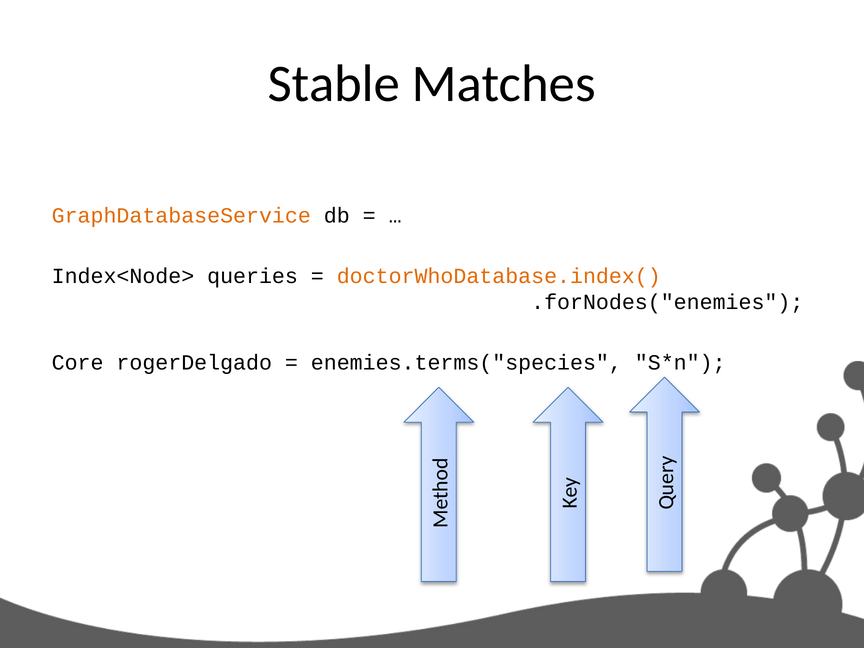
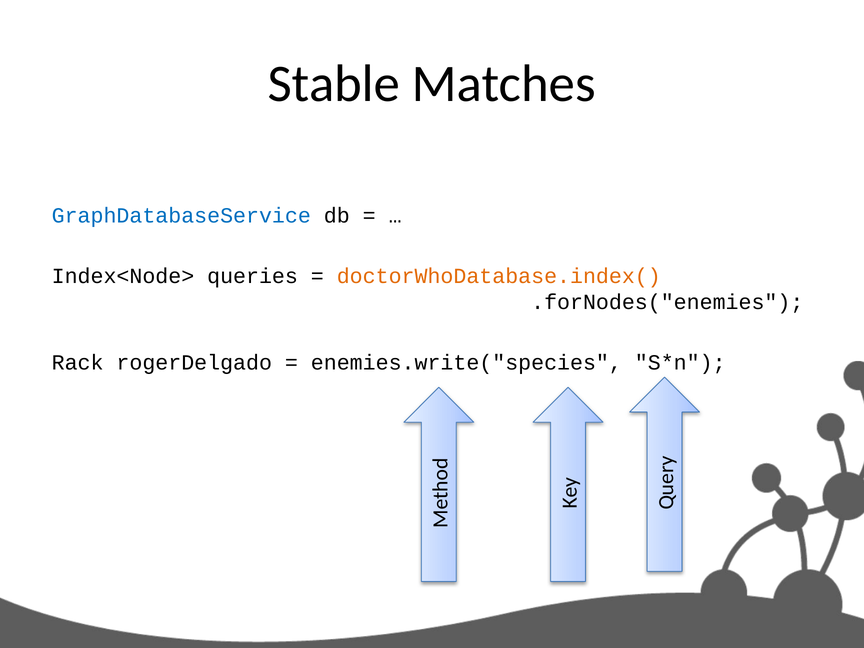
GraphDatabaseService colour: orange -> blue
Core: Core -> Rack
enemies.terms("species: enemies.terms("species -> enemies.write("species
